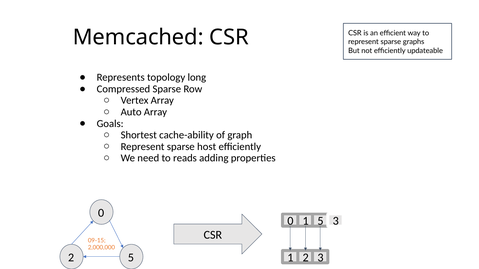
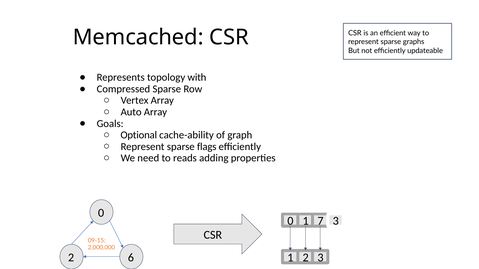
long: long -> with
Shortest: Shortest -> Optional
host: host -> flags
1 5: 5 -> 7
2 5: 5 -> 6
